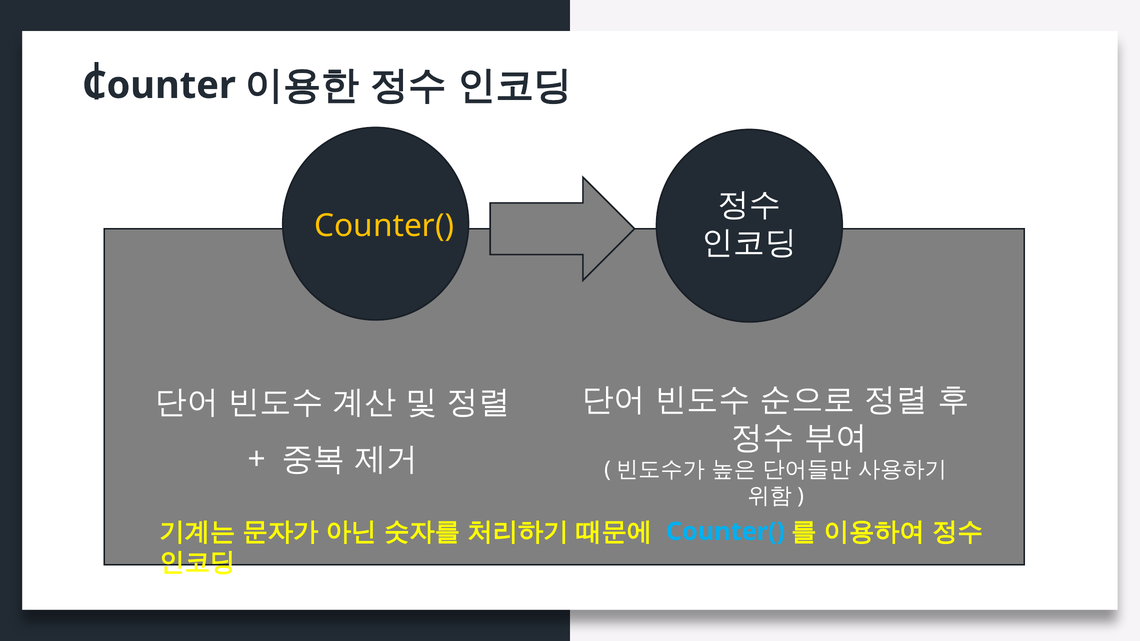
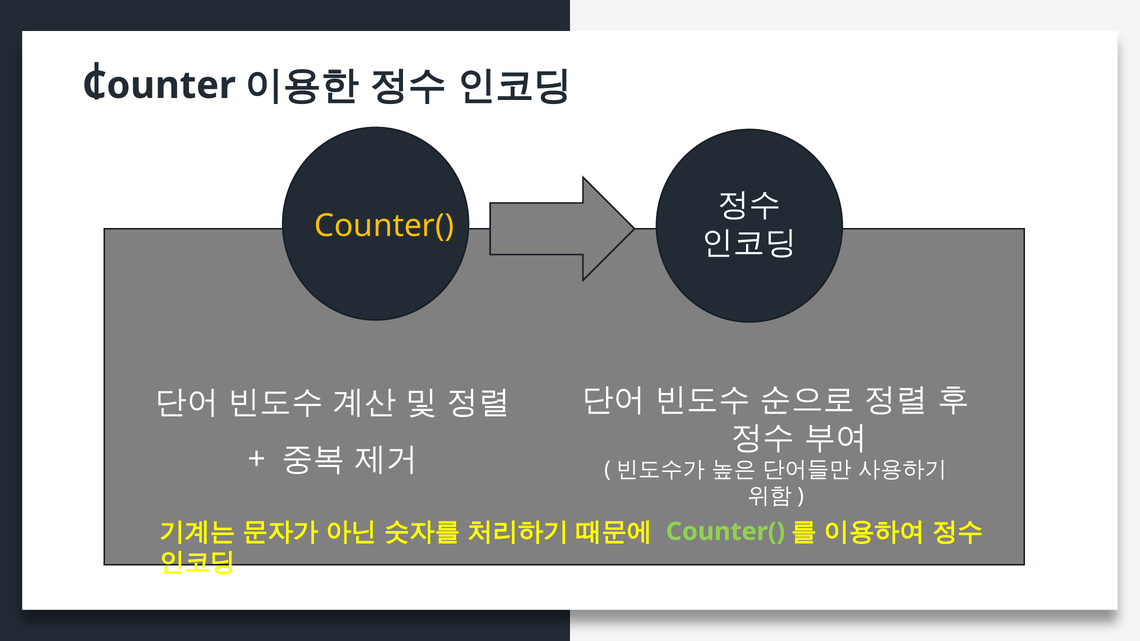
Counter( at (725, 532) colour: light blue -> light green
